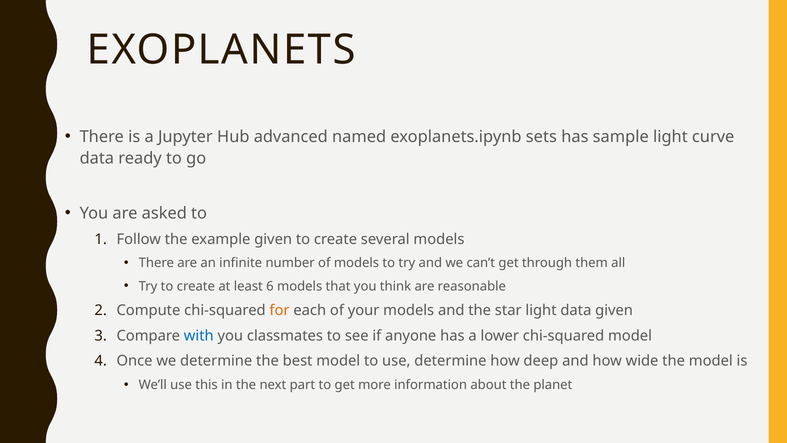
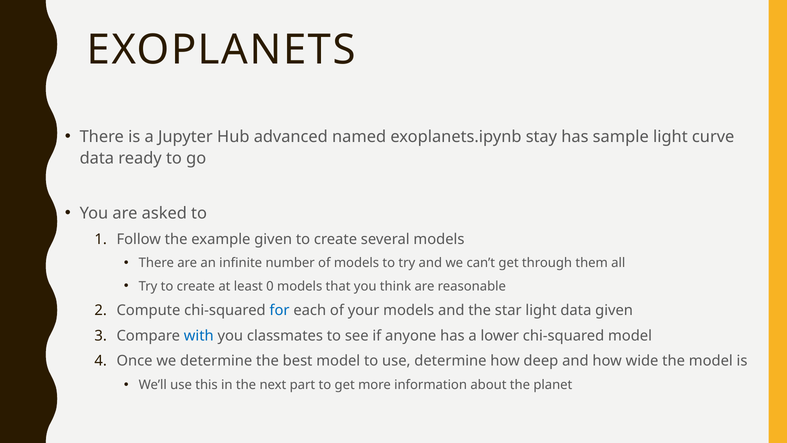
sets: sets -> stay
6: 6 -> 0
for colour: orange -> blue
